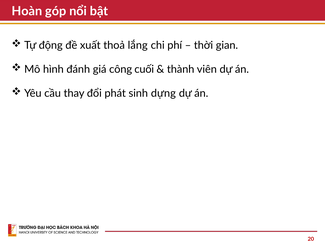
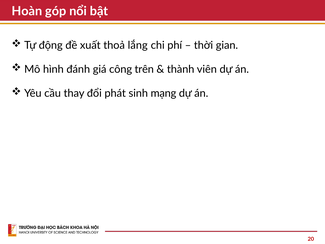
cuối: cuối -> trên
dựng: dựng -> mạng
